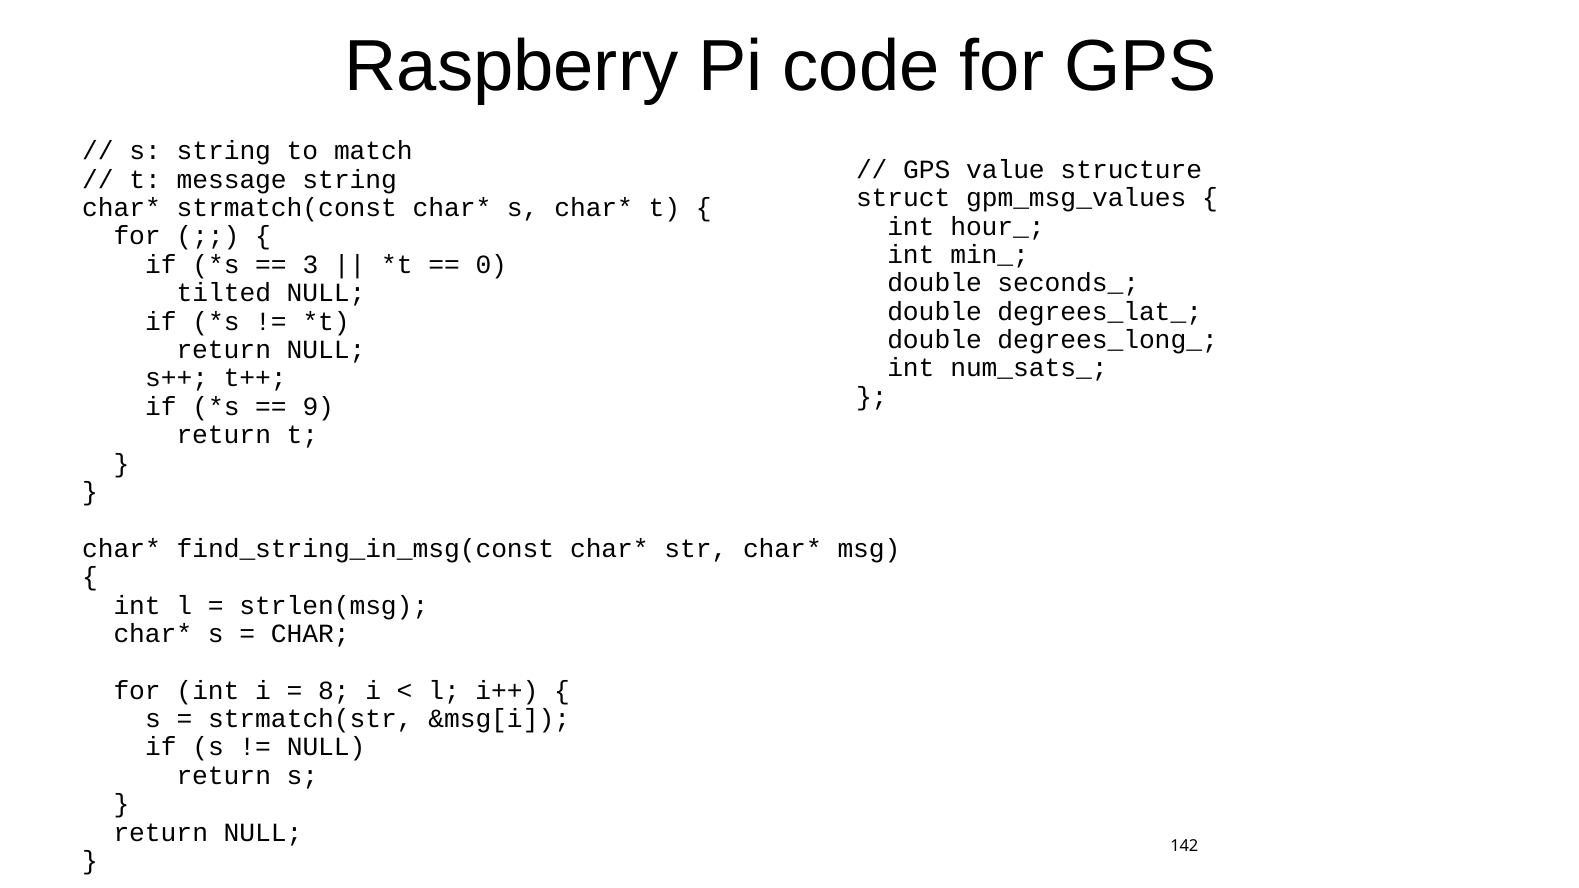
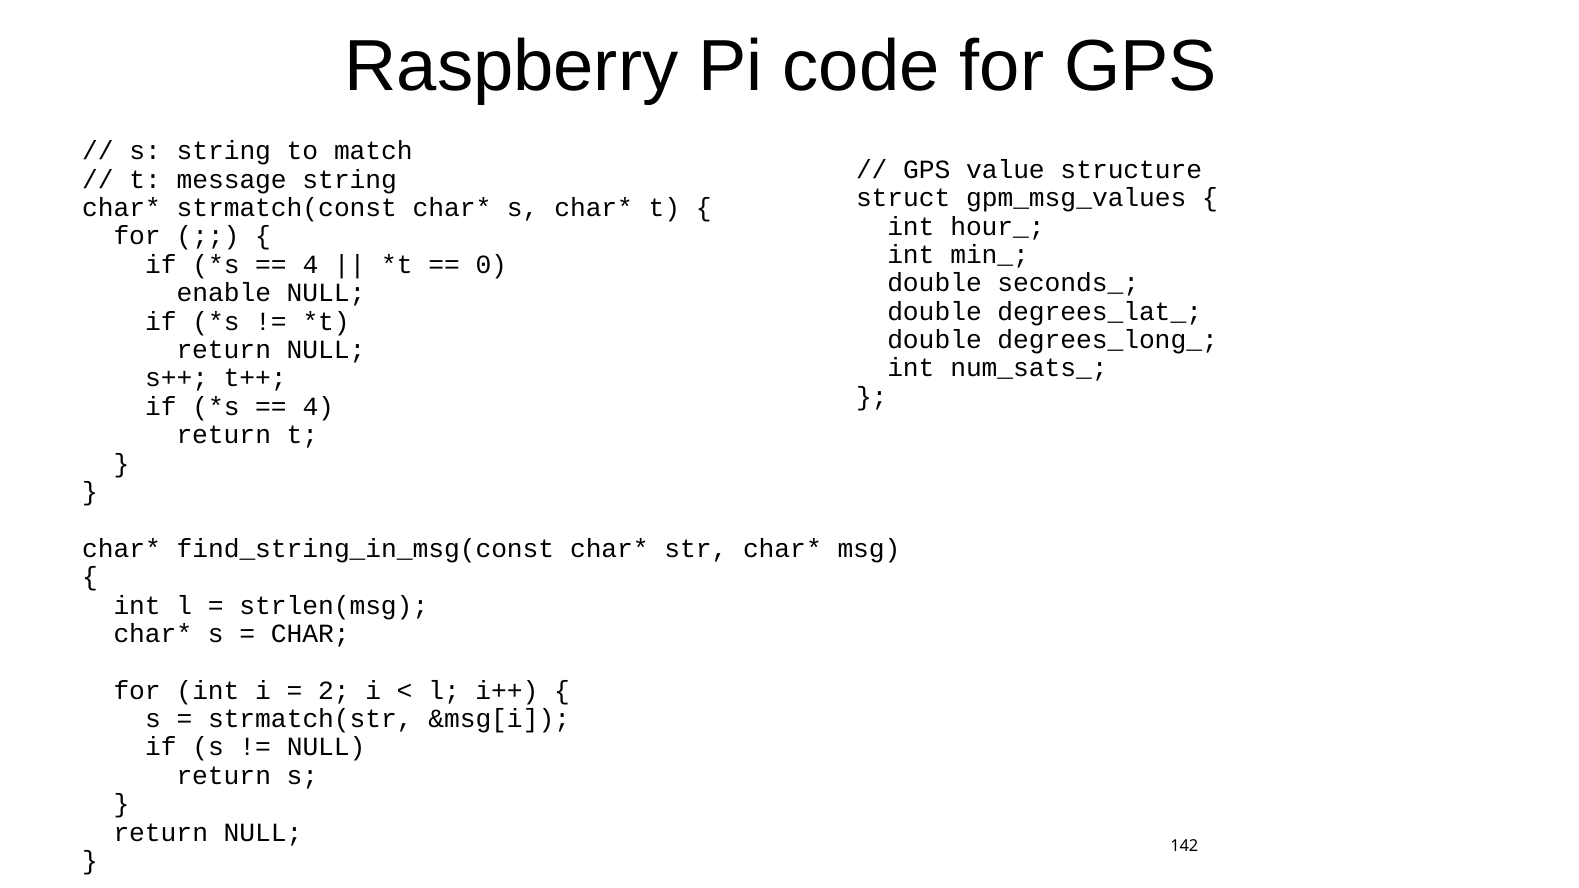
3 at (310, 265): 3 -> 4
tilted: tilted -> enable
9 at (318, 407): 9 -> 4
8: 8 -> 2
